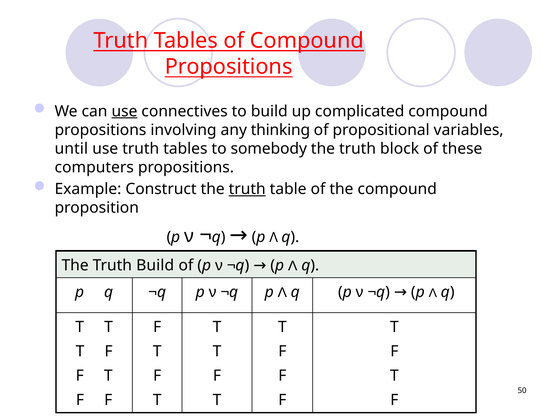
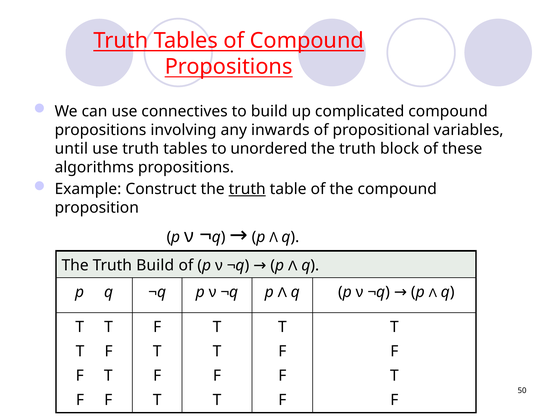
use at (124, 111) underline: present -> none
thinking: thinking -> inwards
somebody: somebody -> unordered
computers: computers -> algorithms
